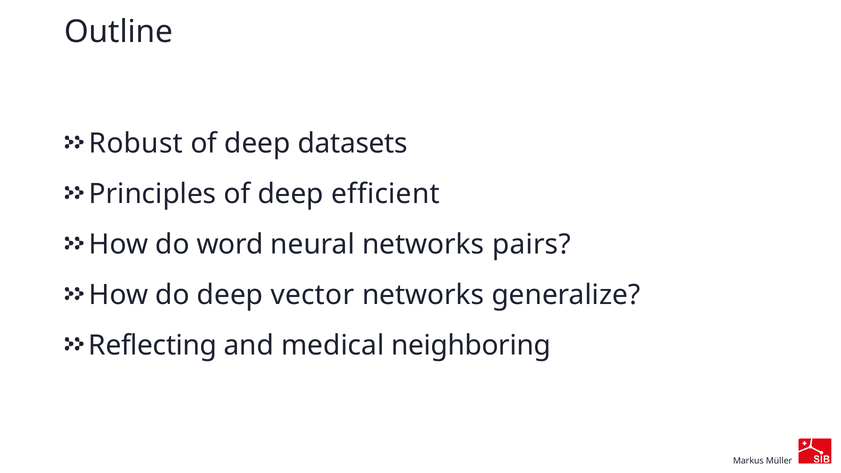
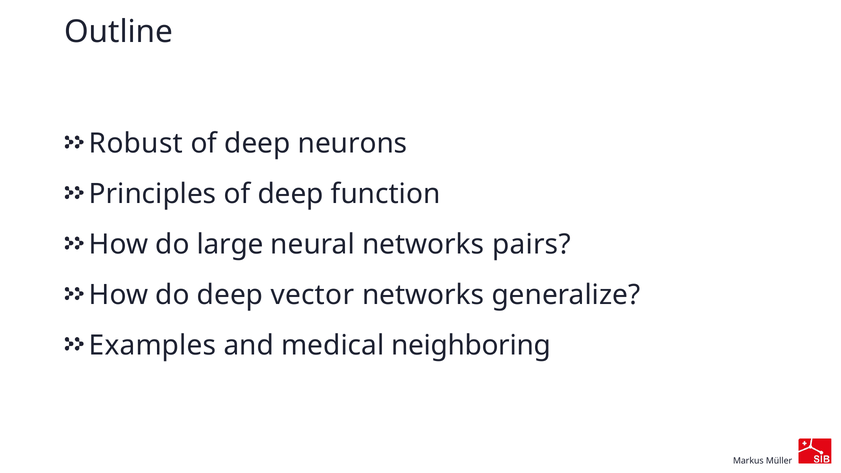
datasets: datasets -> neurons
efficient: efficient -> function
word: word -> large
Reflecting: Reflecting -> Examples
